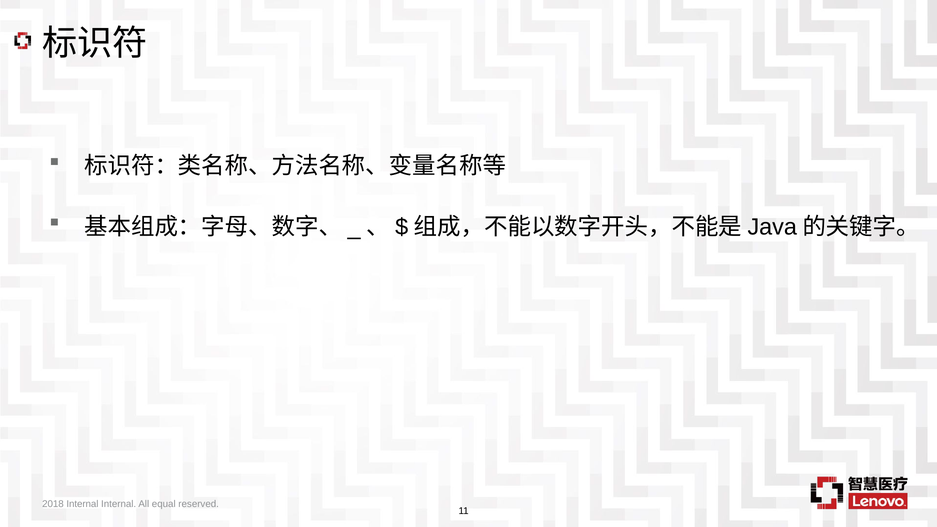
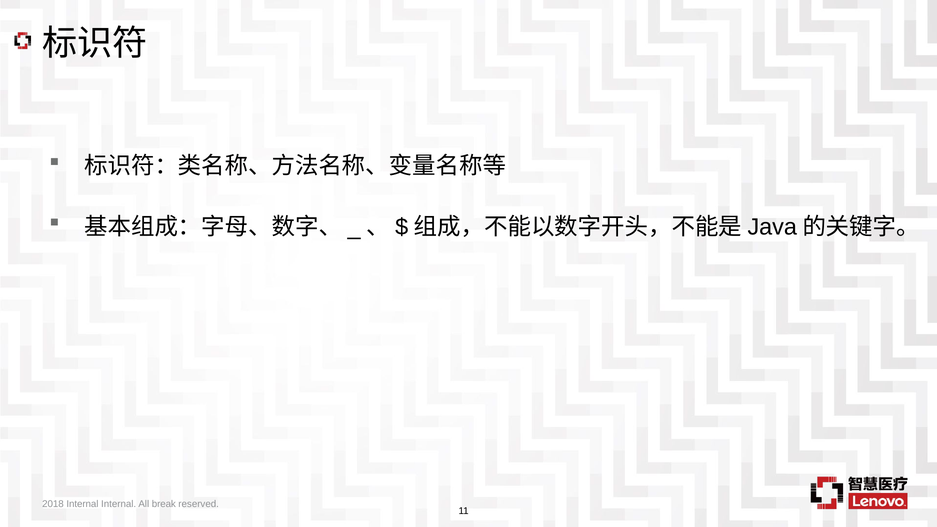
equal: equal -> break
